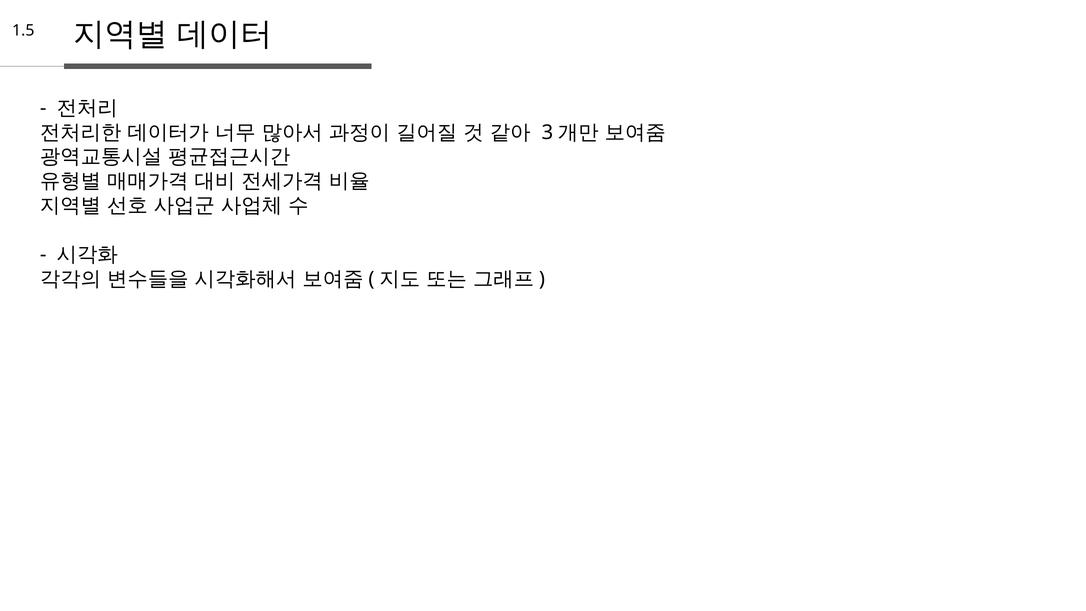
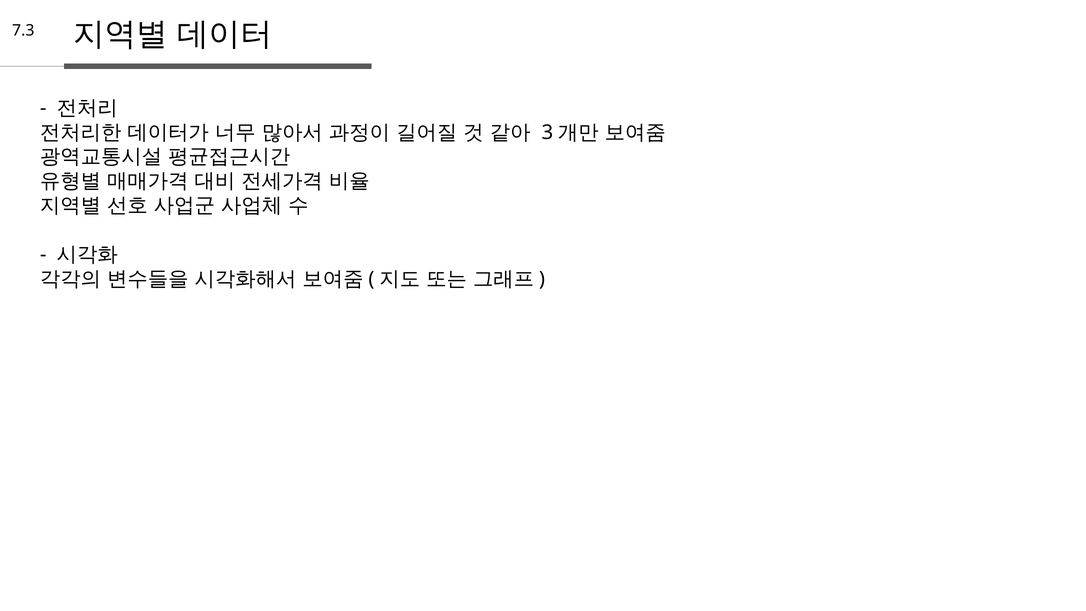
1.5: 1.5 -> 7.3
